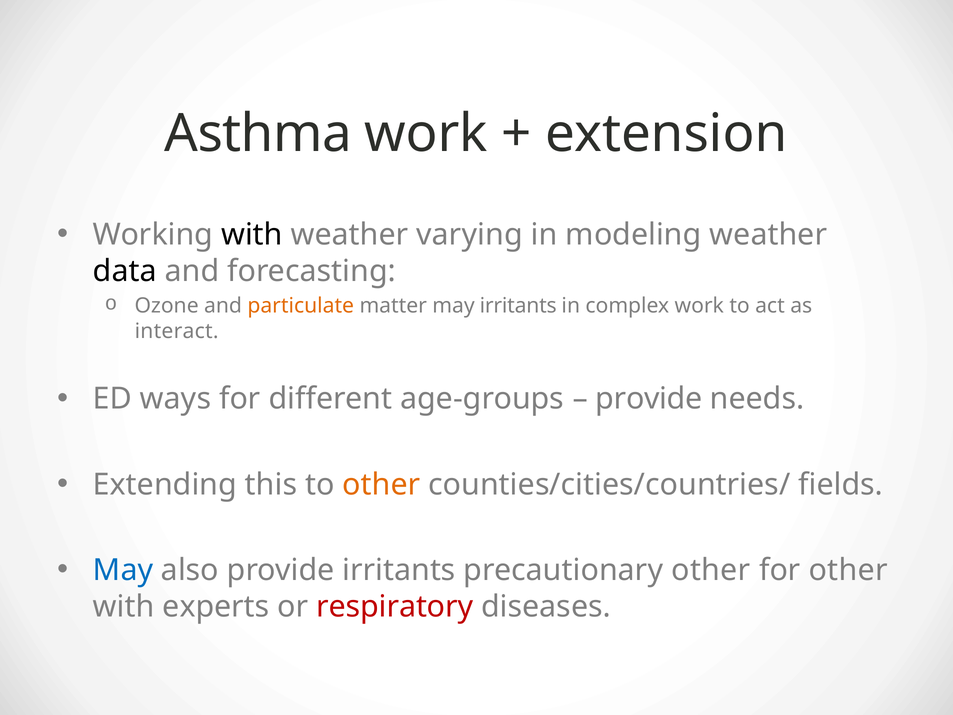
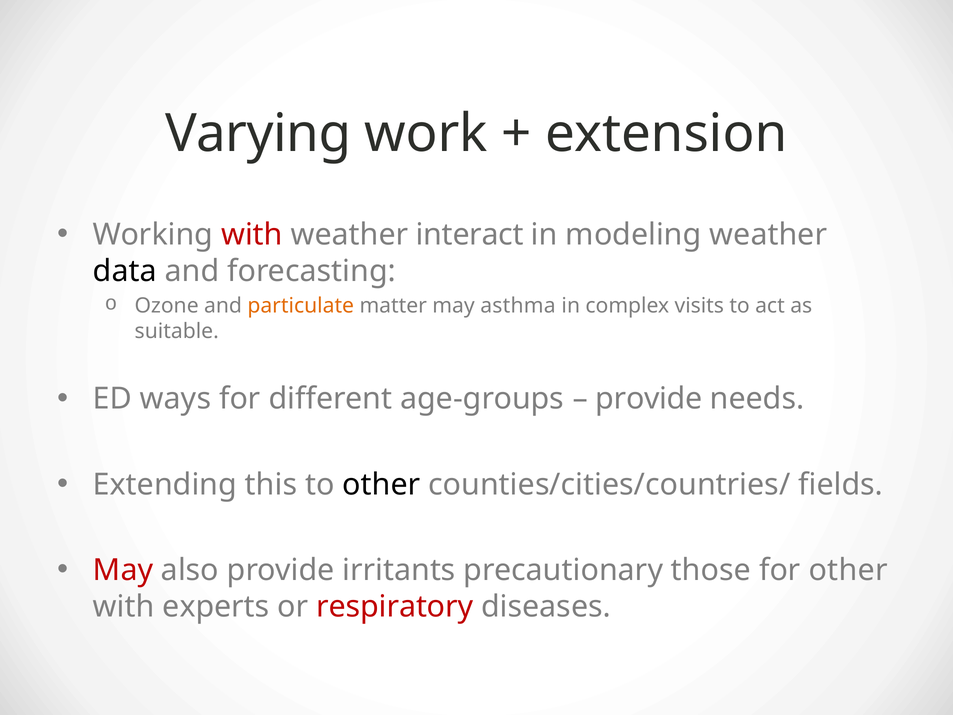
Asthma: Asthma -> Varying
with at (252, 235) colour: black -> red
varying: varying -> interact
may irritants: irritants -> asthma
complex work: work -> visits
interact: interact -> suitable
other at (381, 485) colour: orange -> black
May at (123, 570) colour: blue -> red
precautionary other: other -> those
